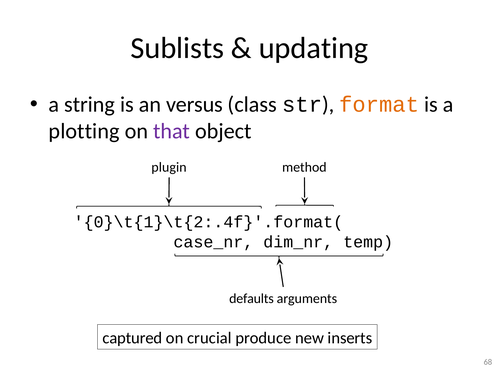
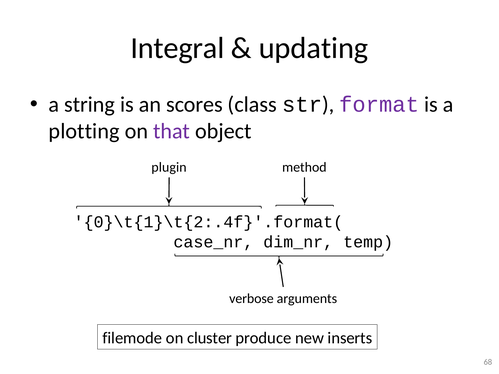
Sublists: Sublists -> Integral
versus: versus -> scores
format colour: orange -> purple
defaults: defaults -> verbose
captured: captured -> filemode
crucial: crucial -> cluster
